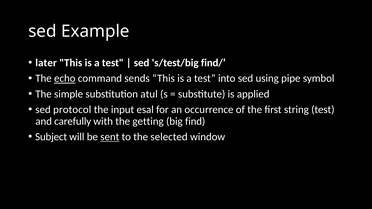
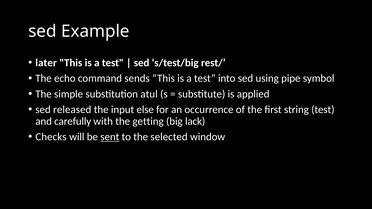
find/: find/ -> rest/
echo underline: present -> none
protocol: protocol -> released
esal: esal -> else
find: find -> lack
Subject: Subject -> Checks
